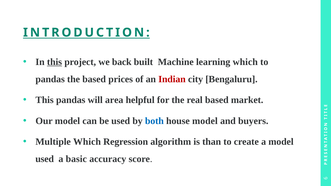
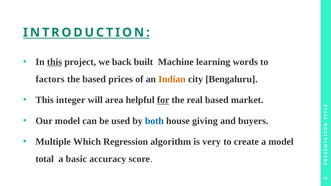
learning which: which -> words
pandas at (50, 79): pandas -> factors
Indian colour: red -> orange
This pandas: pandas -> integer
for underline: none -> present
house model: model -> giving
than: than -> very
used at (45, 159): used -> total
